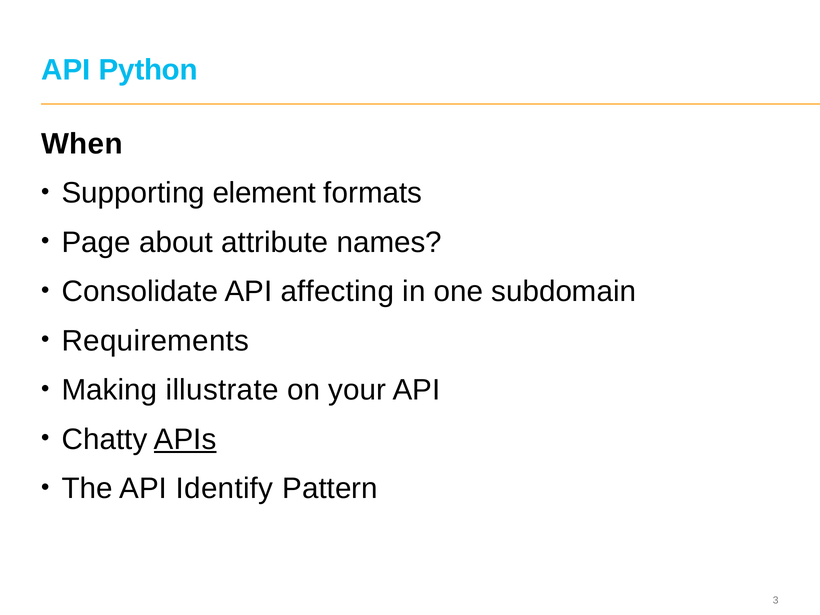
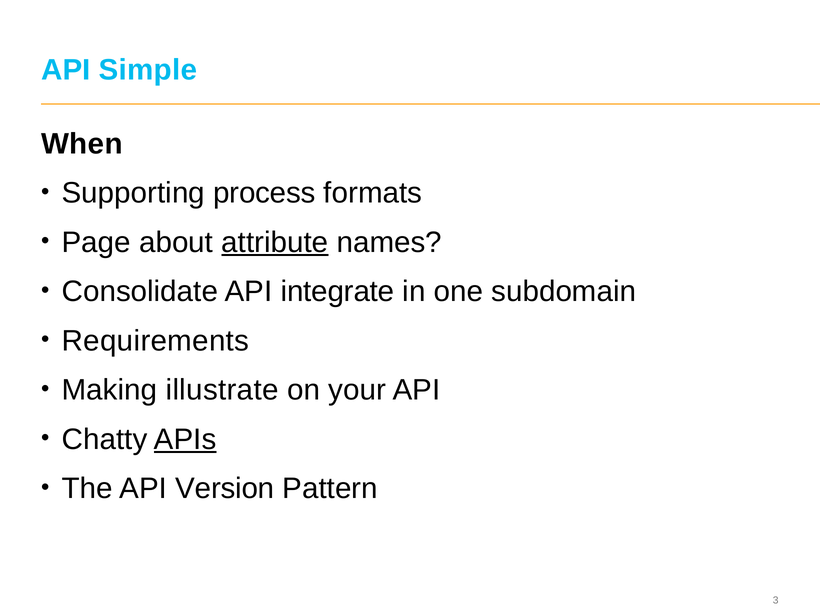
Python: Python -> Simple
element: element -> process
attribute underline: none -> present
affecting: affecting -> integrate
Identify: Identify -> Version
